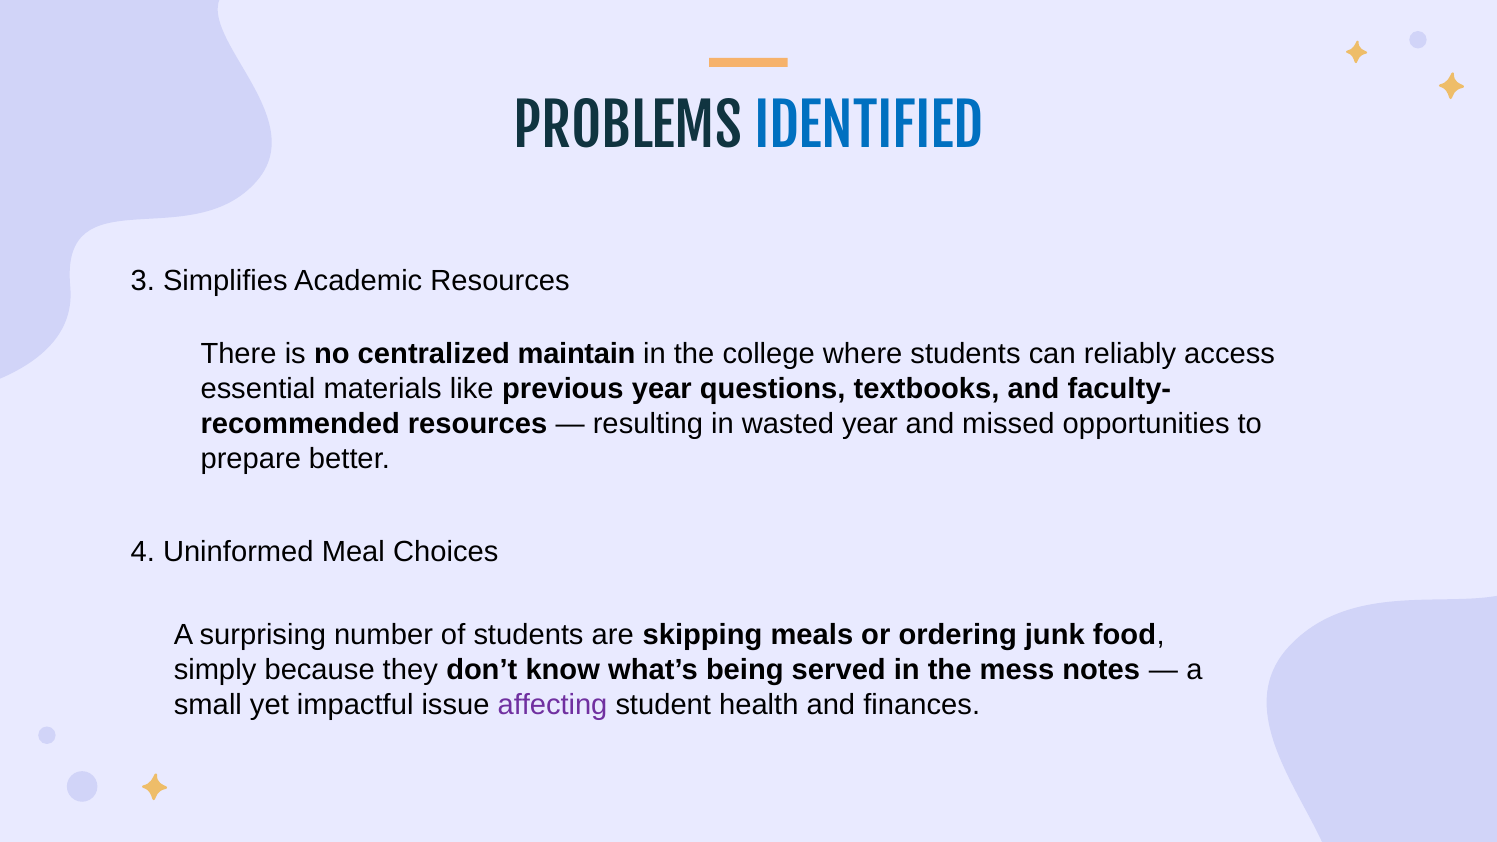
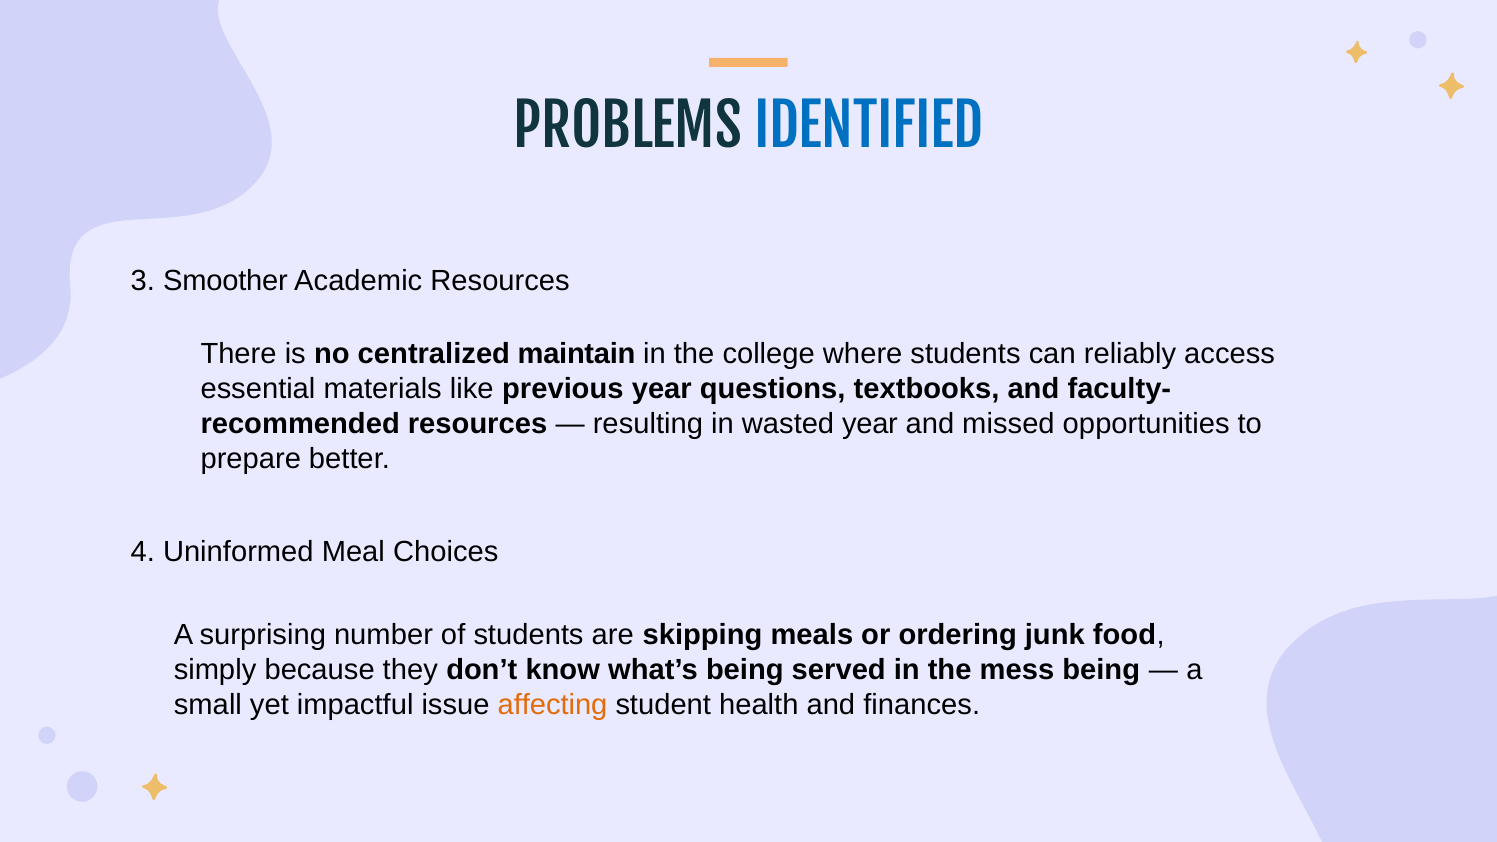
Simplifies: Simplifies -> Smoother
mess notes: notes -> being
affecting colour: purple -> orange
